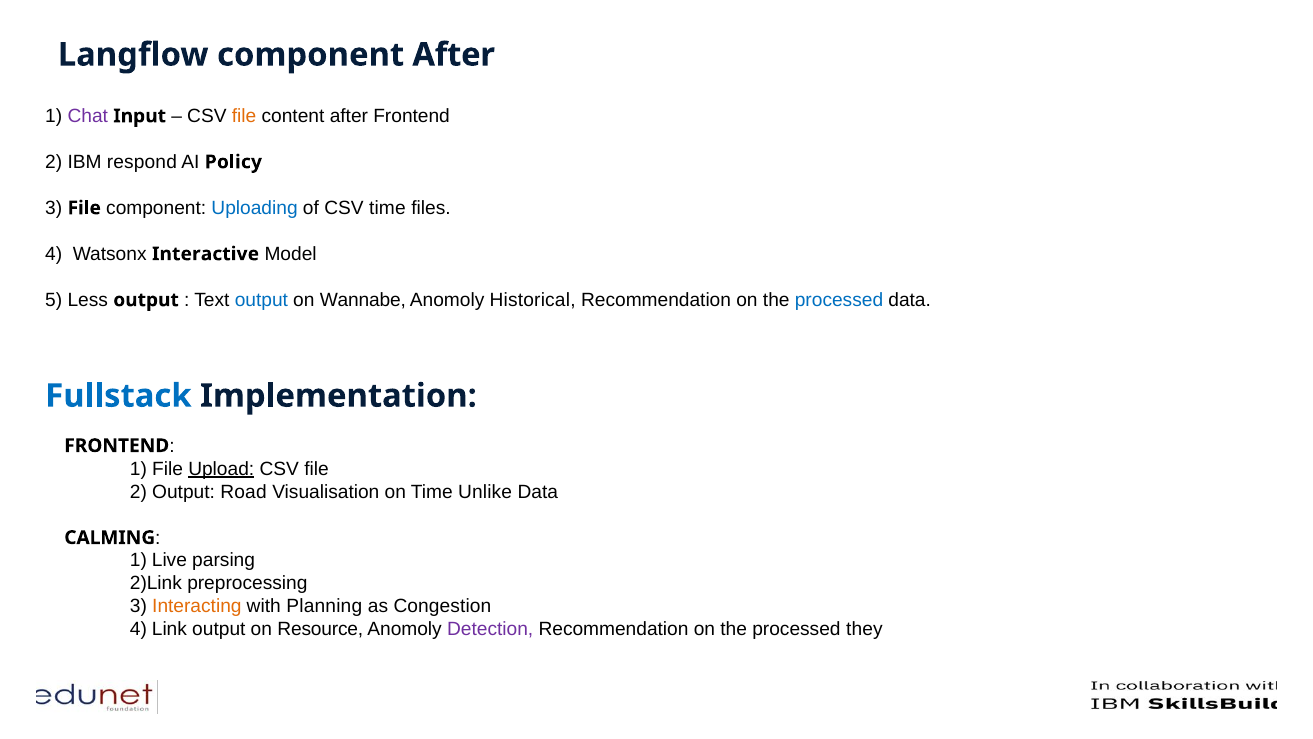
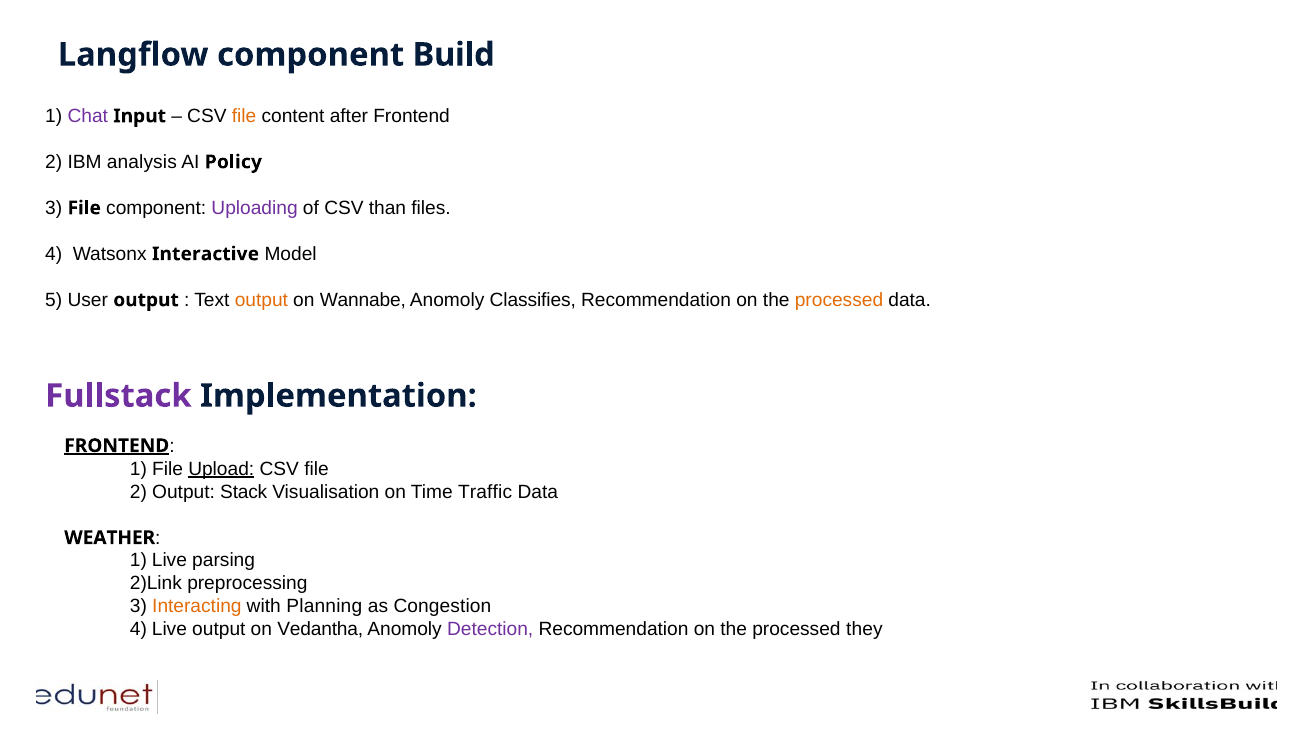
component After: After -> Build
respond: respond -> analysis
Uploading colour: blue -> purple
CSV time: time -> than
Less: Less -> User
output at (261, 300) colour: blue -> orange
Historical: Historical -> Classifies
processed at (839, 300) colour: blue -> orange
Fullstack colour: blue -> purple
FRONTEND at (117, 445) underline: none -> present
Road: Road -> Stack
Unlike: Unlike -> Traffic
CALMING: CALMING -> WEATHER
4 Link: Link -> Live
Resource: Resource -> Vedantha
